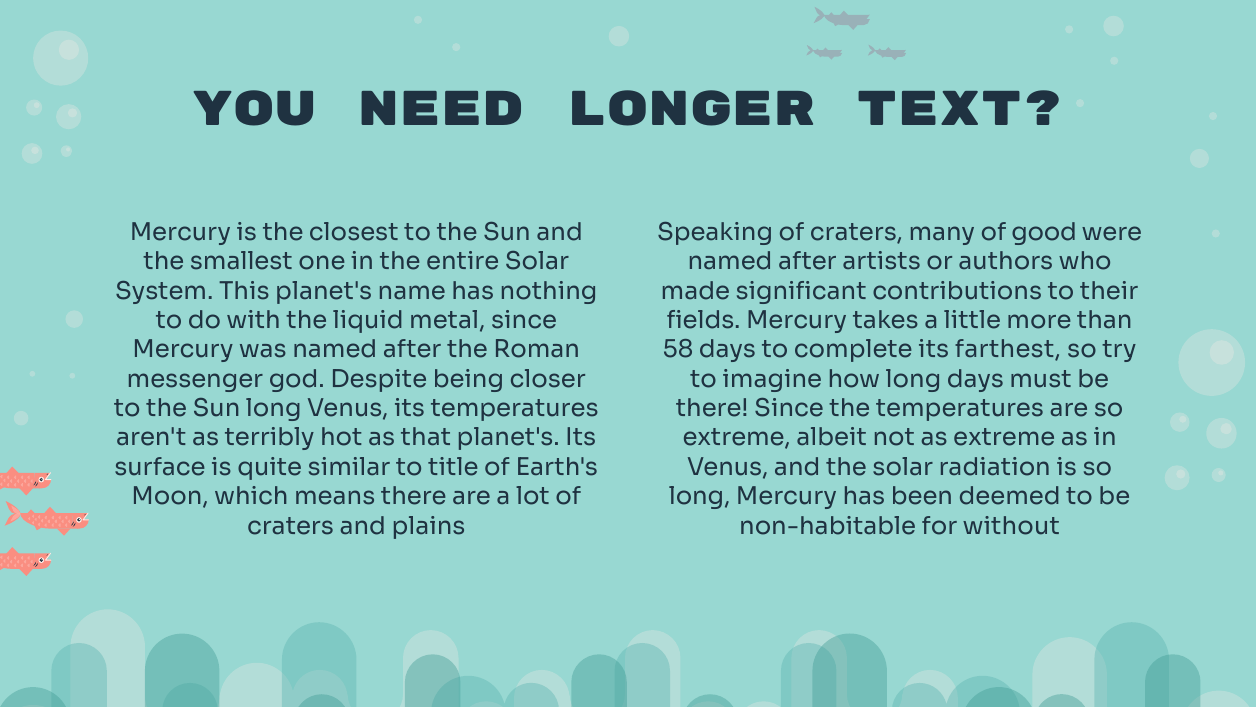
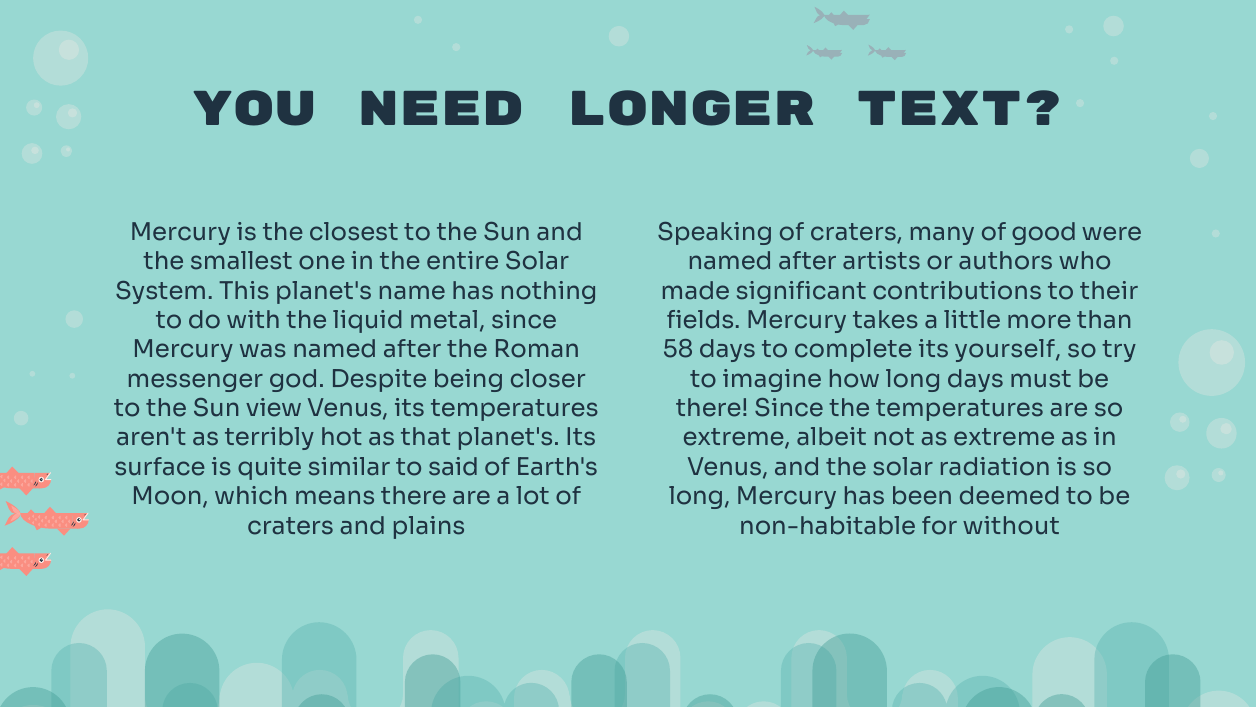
farthest: farthest -> yourself
Sun long: long -> view
title: title -> said
